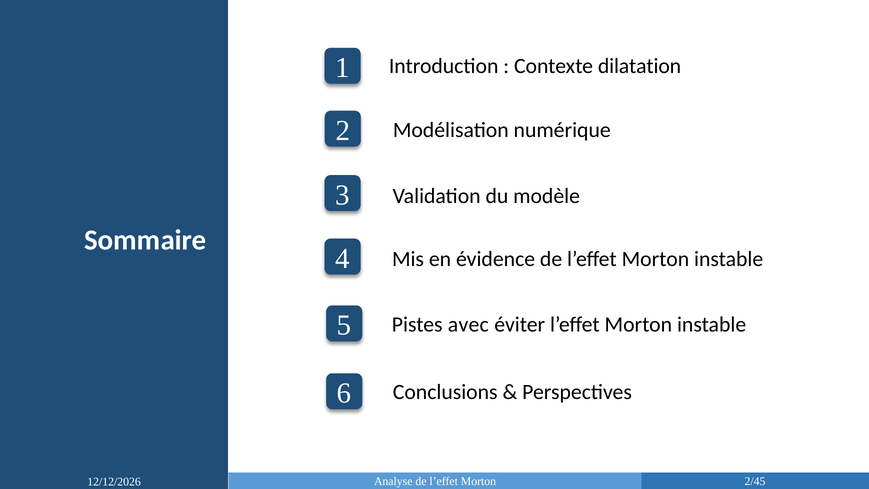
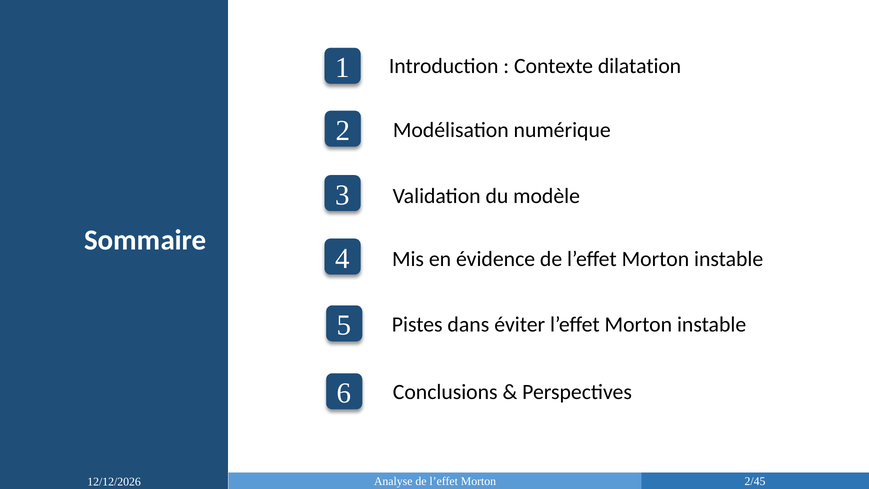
avec: avec -> dans
